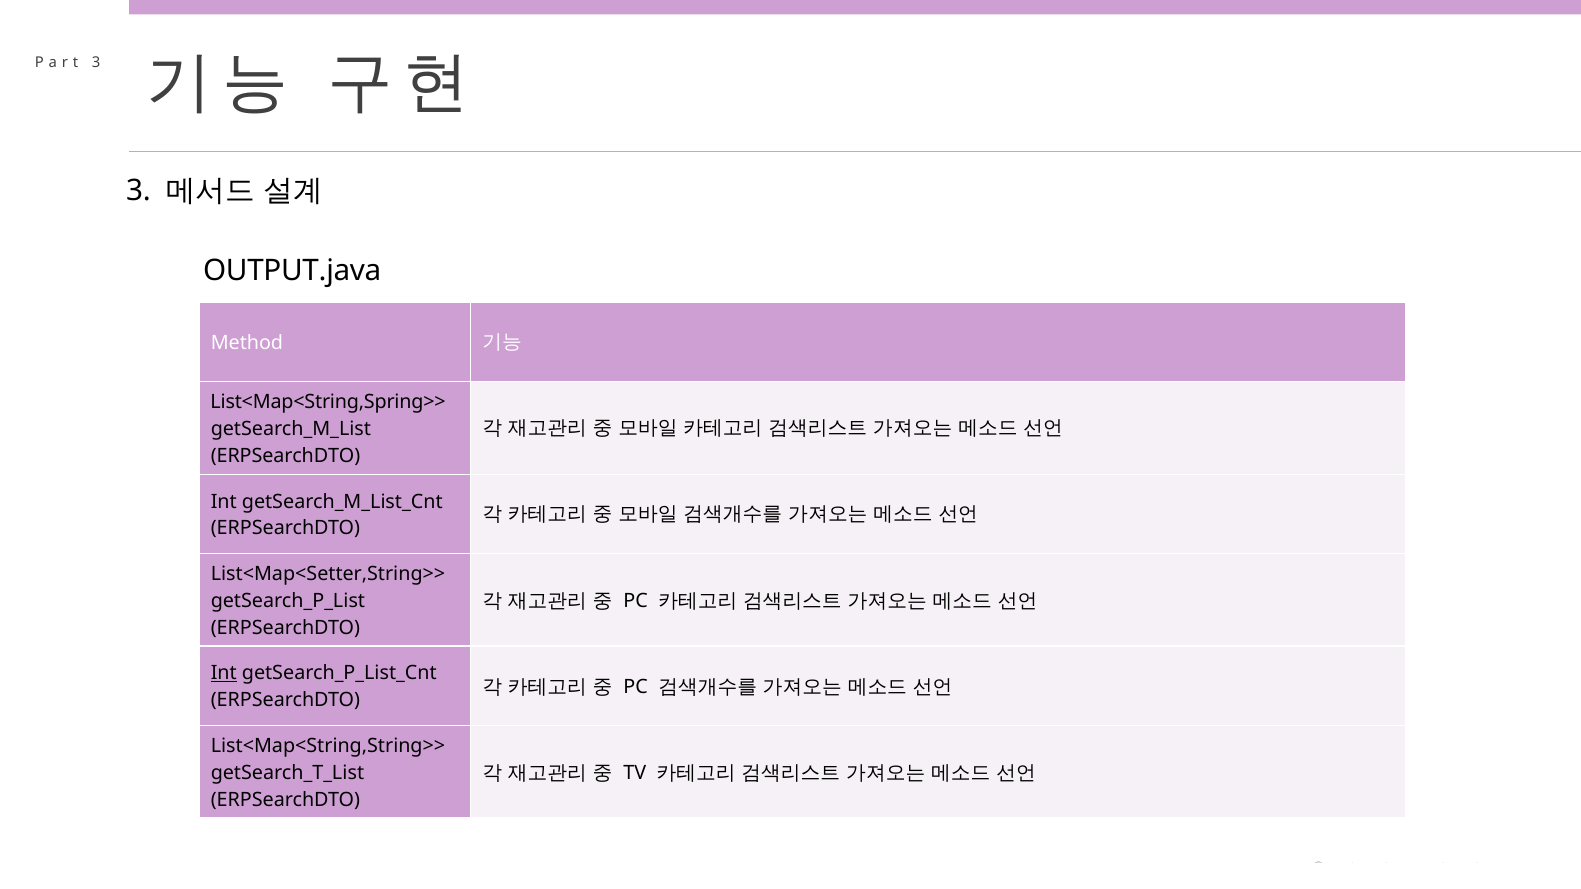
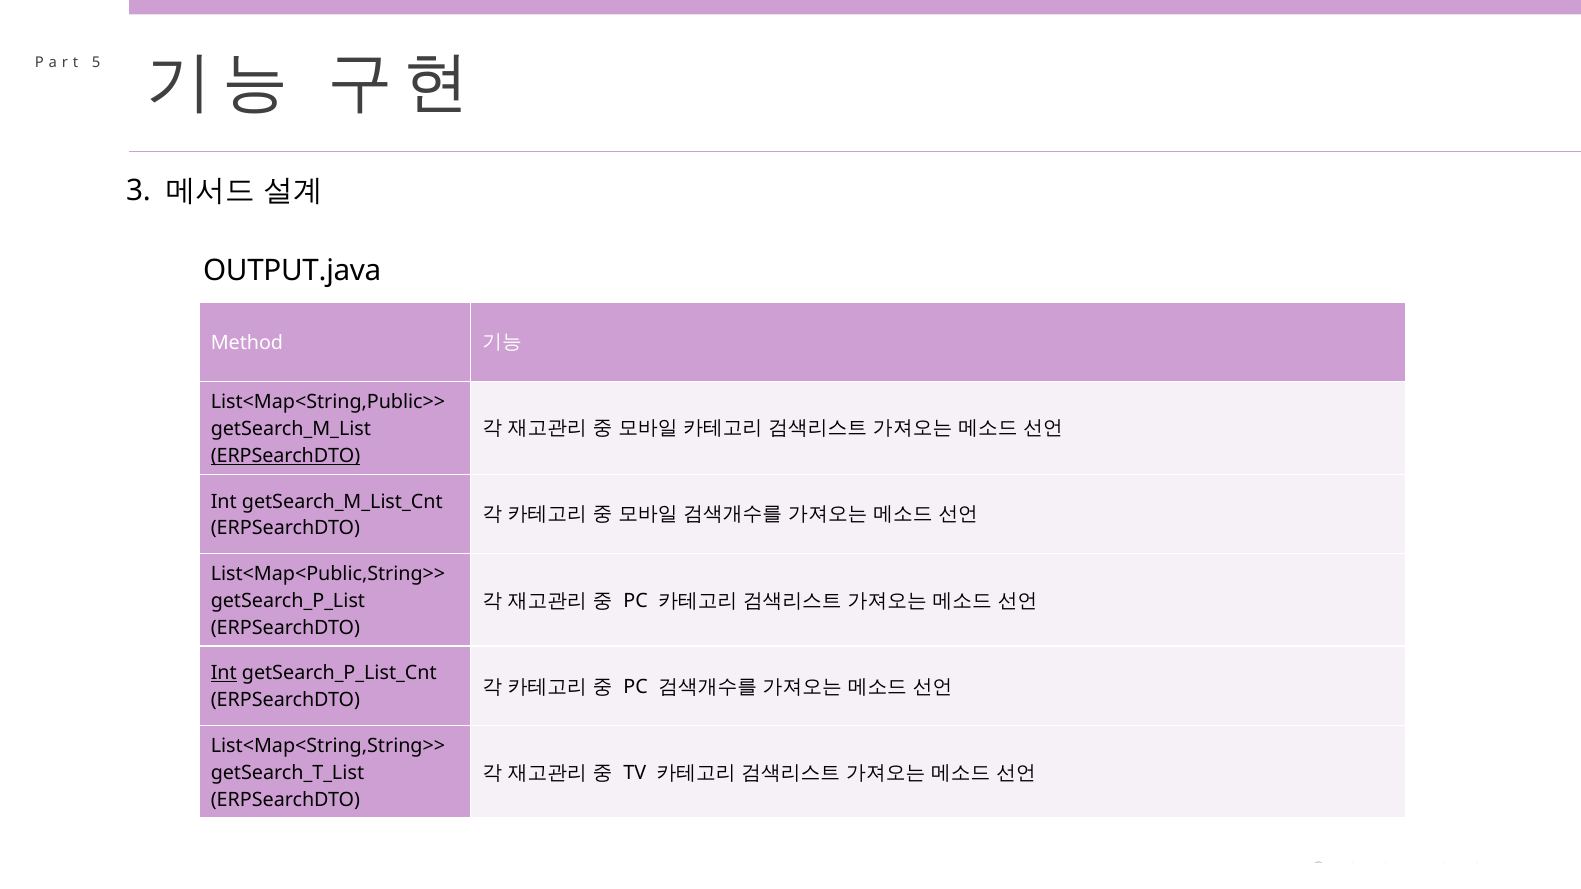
3 at (96, 63): 3 -> 5
List<Map<String,Spring>>: List<Map<String,Spring>> -> List<Map<String,Public>>
ERPSearchDTO at (285, 456) underline: none -> present
List<Map<Setter,String>>: List<Map<Setter,String>> -> List<Map<Public,String>>
